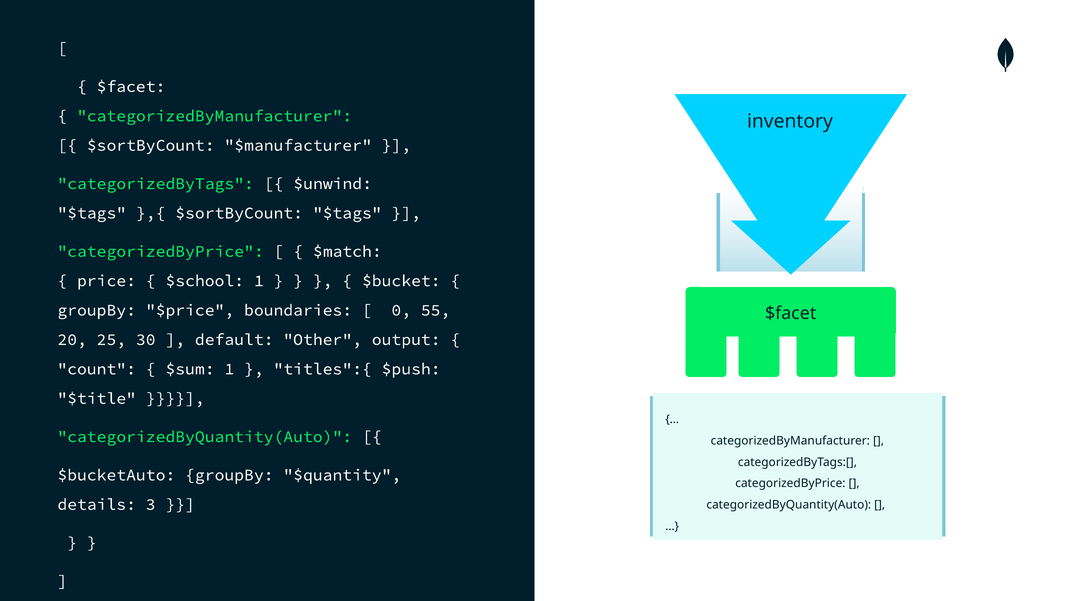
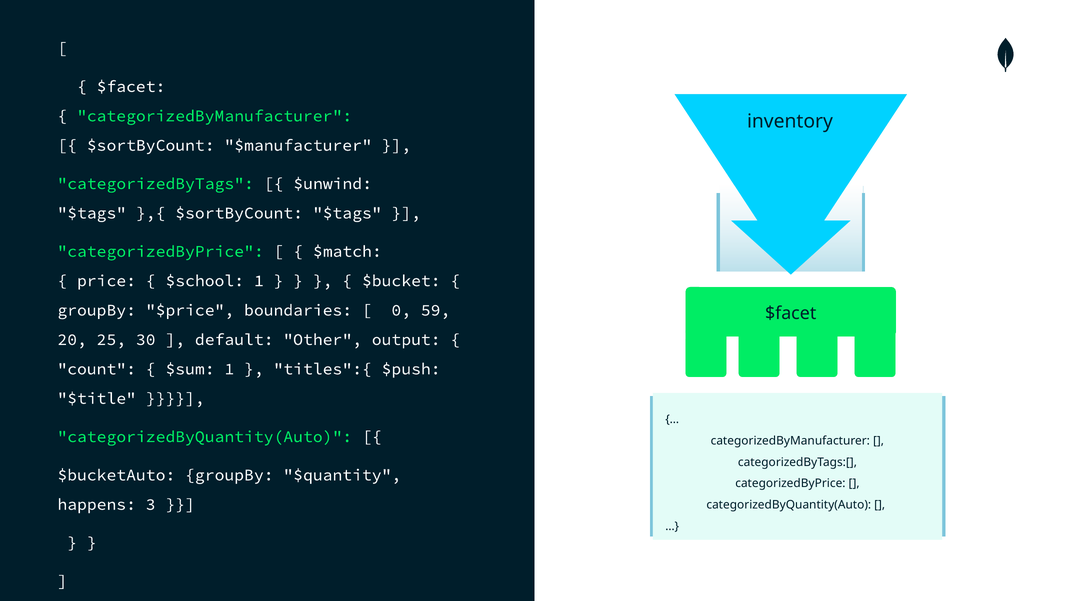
55: 55 -> 59
details: details -> happens
